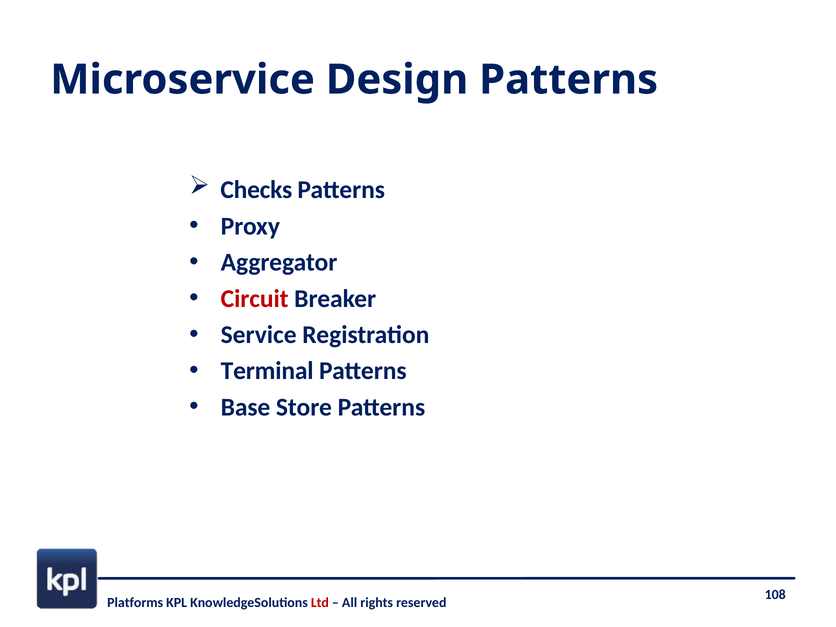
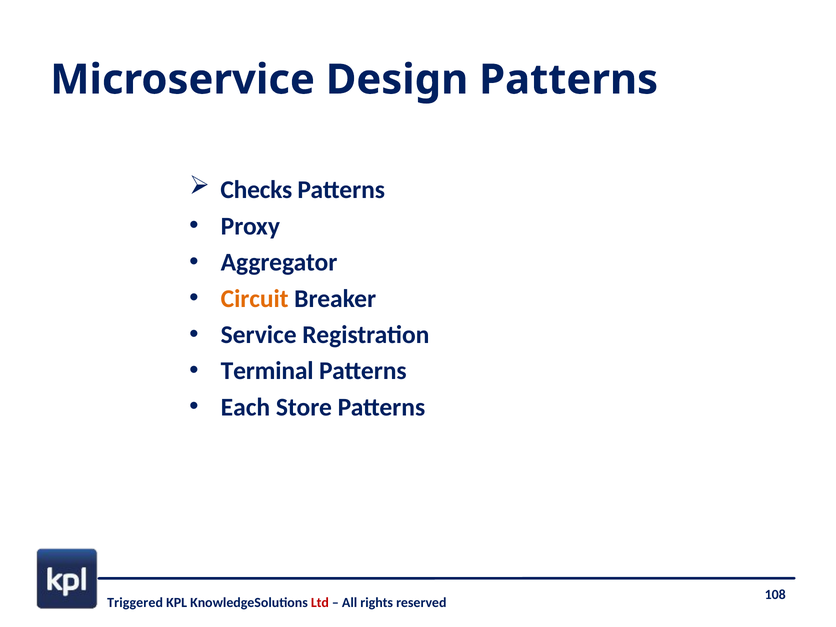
Circuit colour: red -> orange
Base: Base -> Each
Platforms: Platforms -> Triggered
